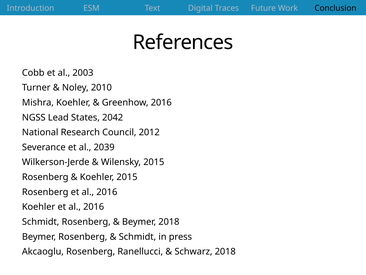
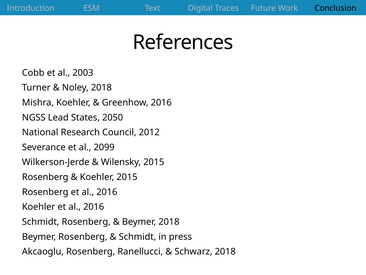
Noley 2010: 2010 -> 2018
2042: 2042 -> 2050
2039: 2039 -> 2099
